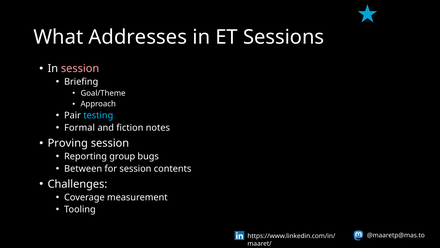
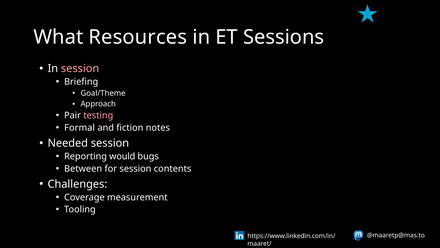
Addresses: Addresses -> Resources
testing colour: light blue -> pink
Proving: Proving -> Needed
group: group -> would
